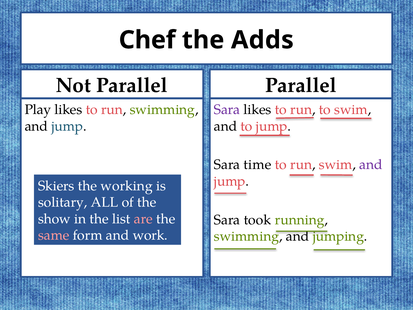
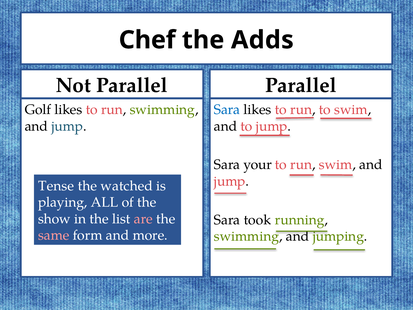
Play: Play -> Golf
Sara at (227, 110) colour: purple -> blue
time: time -> your
and at (371, 165) colour: purple -> black
Skiers: Skiers -> Tense
working: working -> watched
solitary: solitary -> playing
work: work -> more
